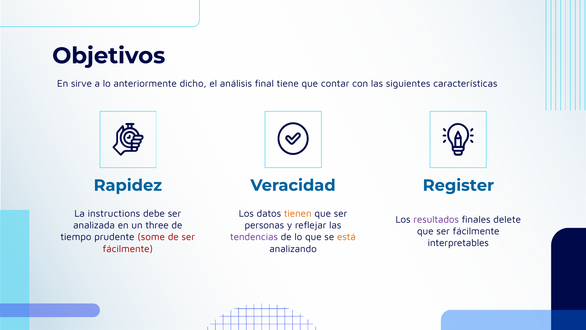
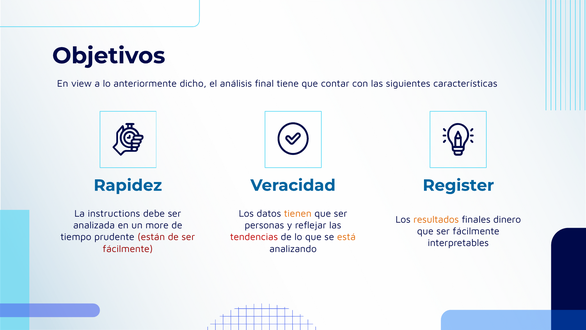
sirve: sirve -> view
resultados colour: purple -> orange
delete: delete -> dinero
three: three -> more
some: some -> están
tendencias colour: purple -> red
